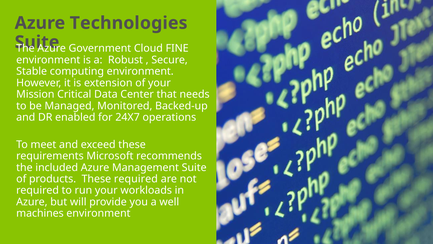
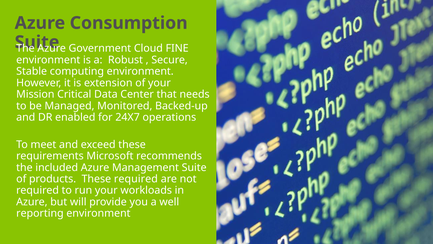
Technologies: Technologies -> Consumption
machines: machines -> reporting
